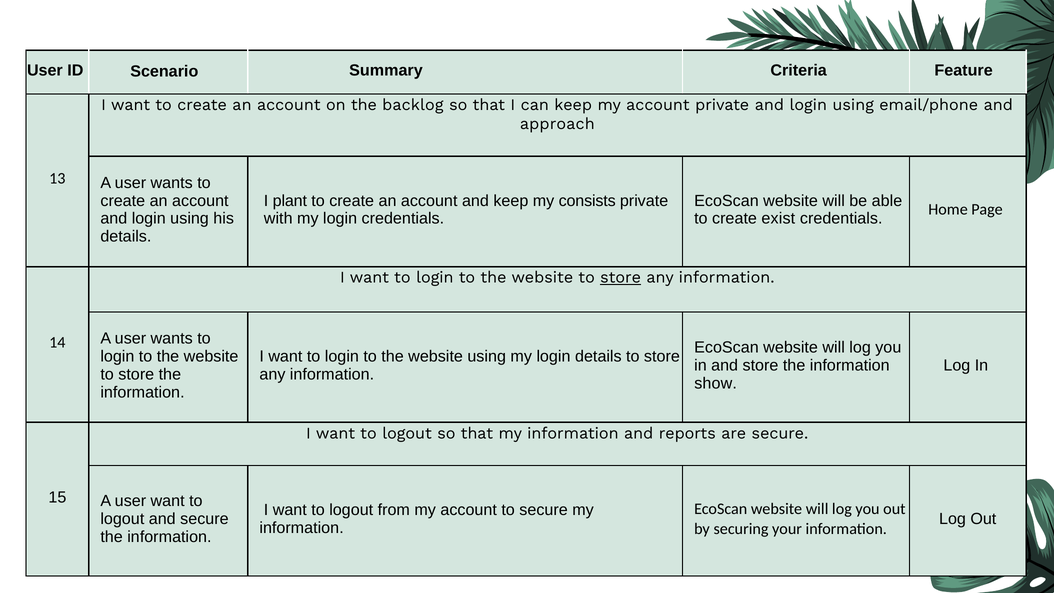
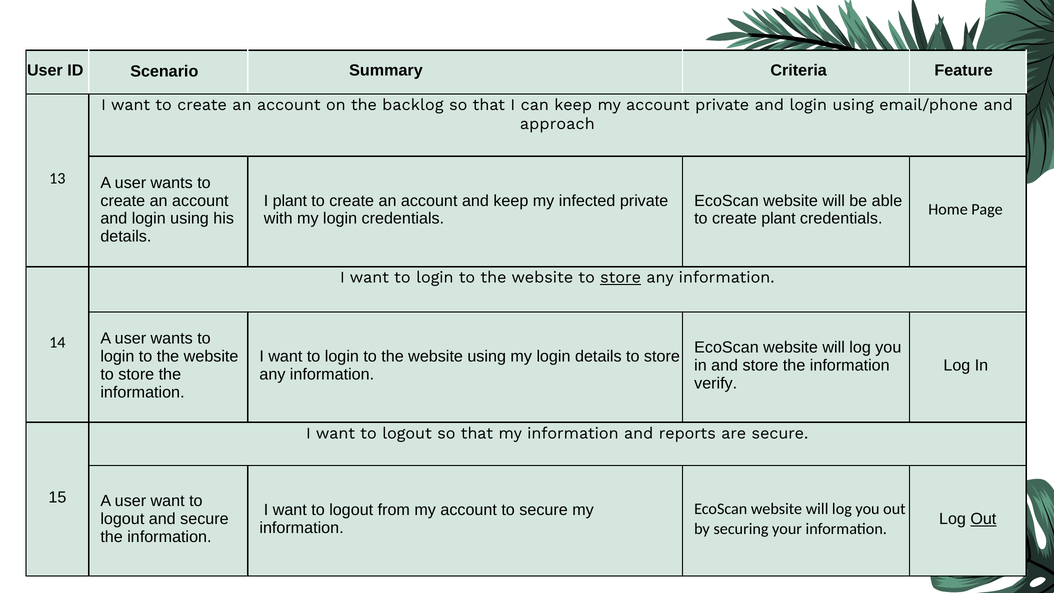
consists: consists -> infected
create exist: exist -> plant
show: show -> verify
Out at (983, 519) underline: none -> present
